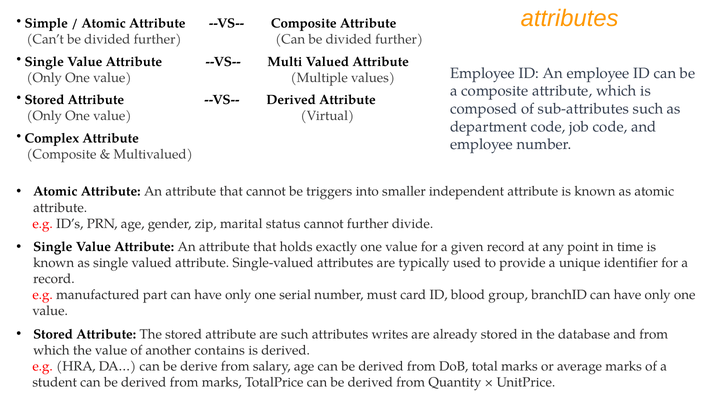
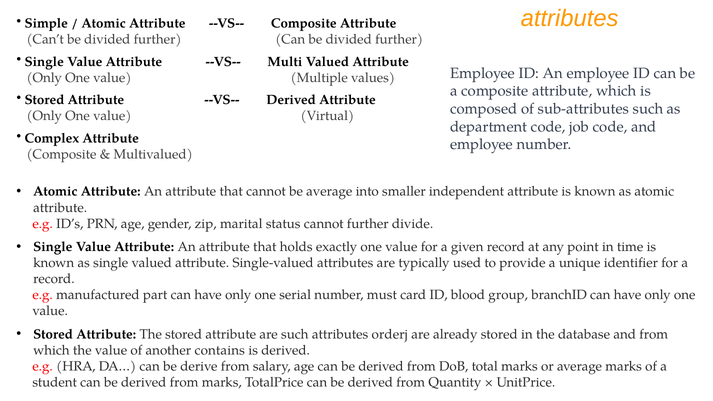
be triggers: triggers -> average
writes: writes -> orderj
